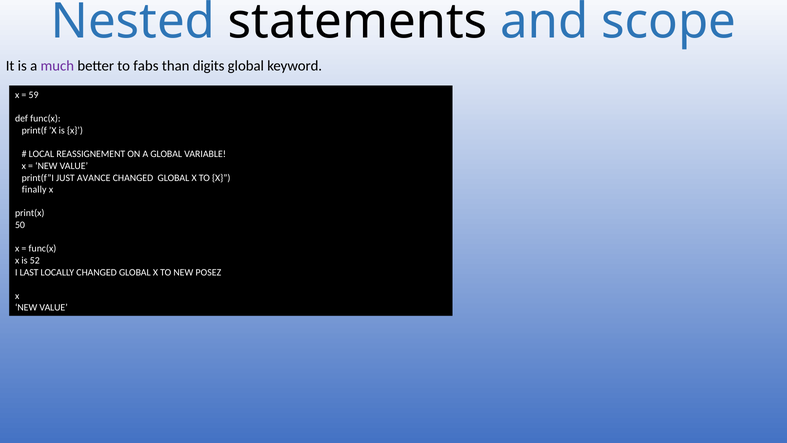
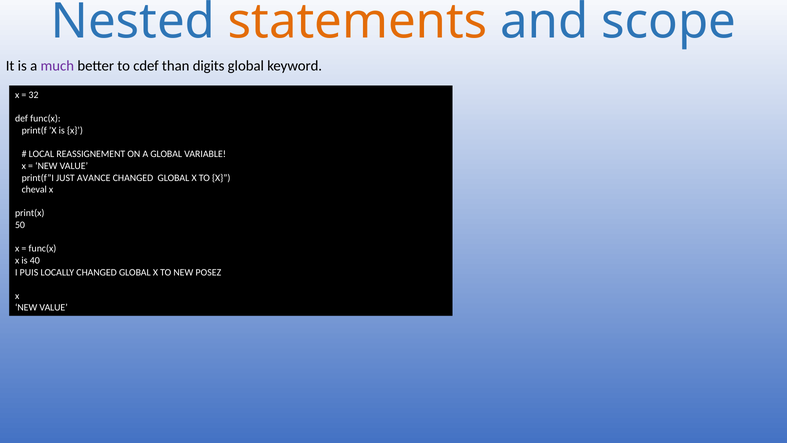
statements colour: black -> orange
fabs: fabs -> cdef
59: 59 -> 32
finally: finally -> cheval
52: 52 -> 40
LAST: LAST -> PUIS
